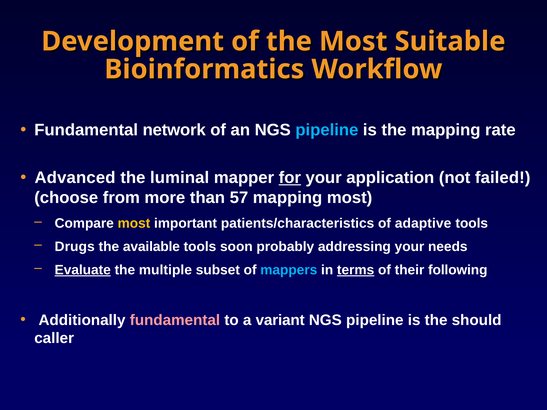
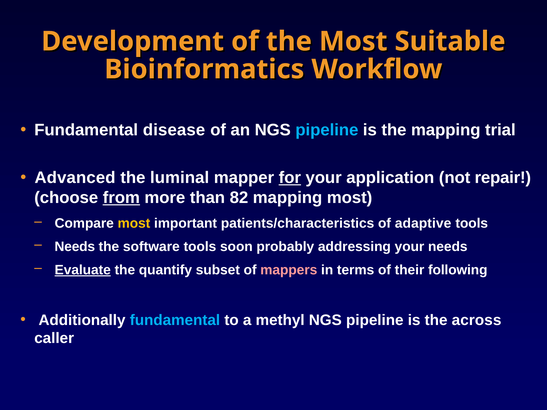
network: network -> disease
rate: rate -> trial
failed: failed -> repair
from underline: none -> present
57: 57 -> 82
Drugs at (75, 247): Drugs -> Needs
available: available -> software
multiple: multiple -> quantify
mappers colour: light blue -> pink
terms underline: present -> none
fundamental at (175, 320) colour: pink -> light blue
variant: variant -> methyl
should: should -> across
